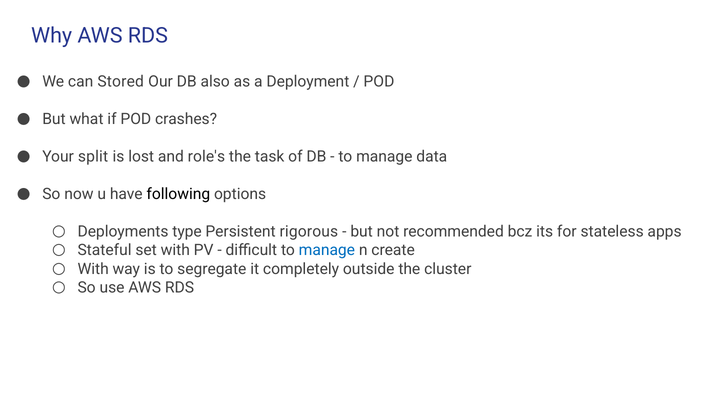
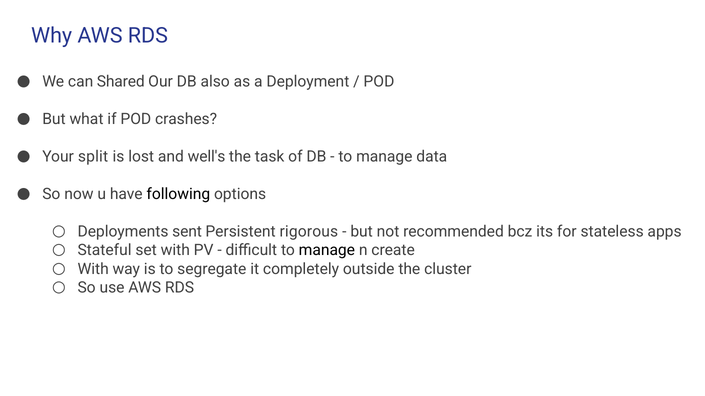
Stored: Stored -> Shared
role's: role's -> well's
type: type -> sent
manage at (327, 251) colour: blue -> black
